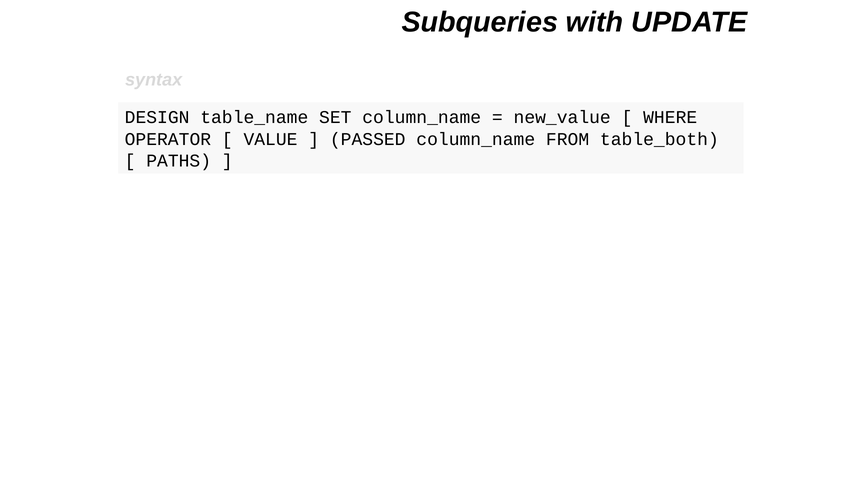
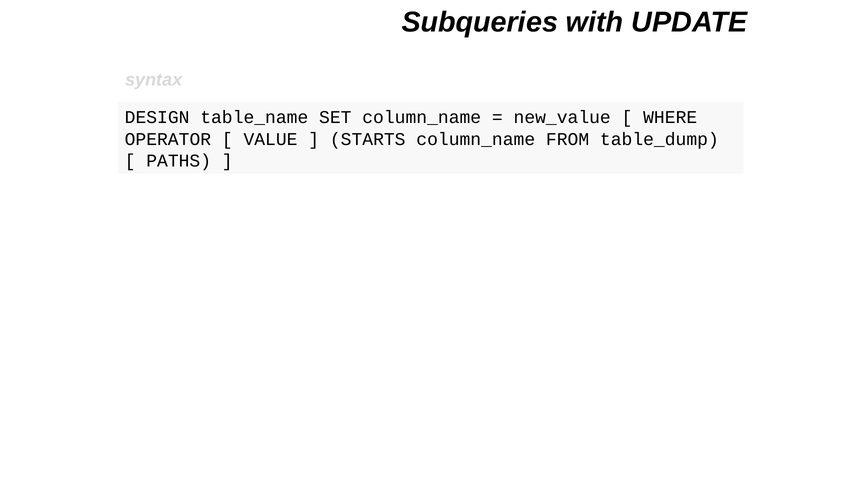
PASSED: PASSED -> STARTS
table_both: table_both -> table_dump
